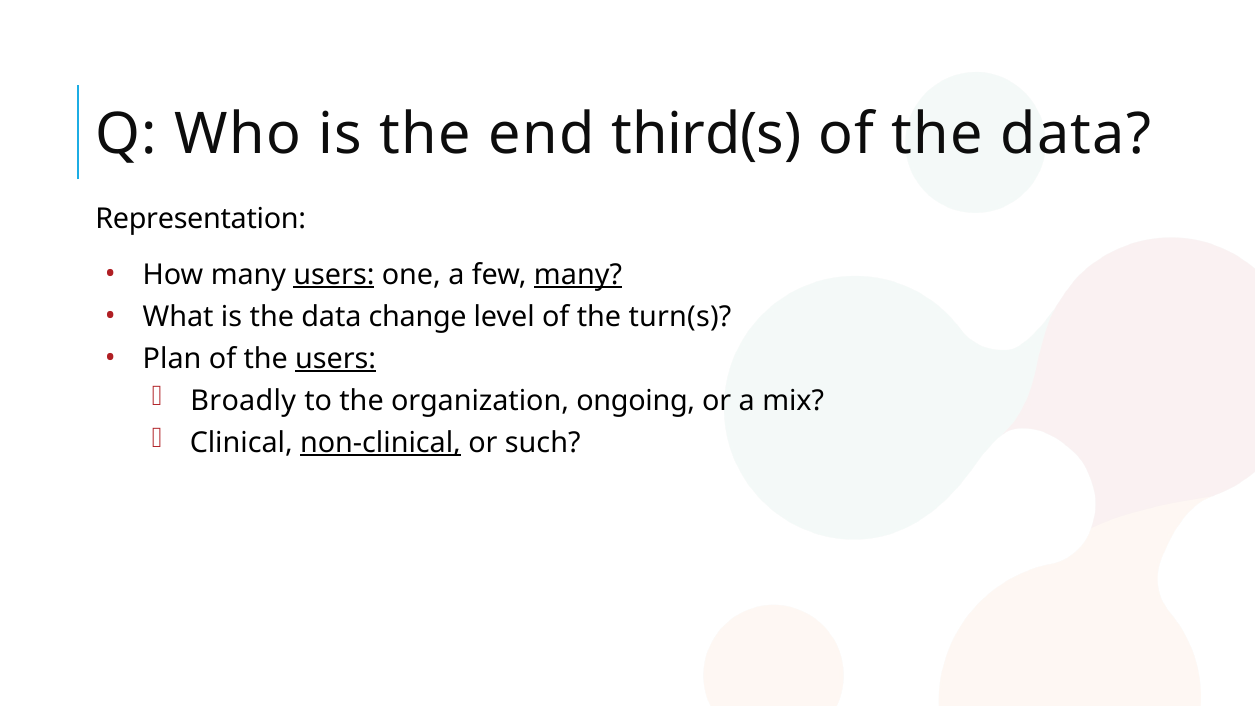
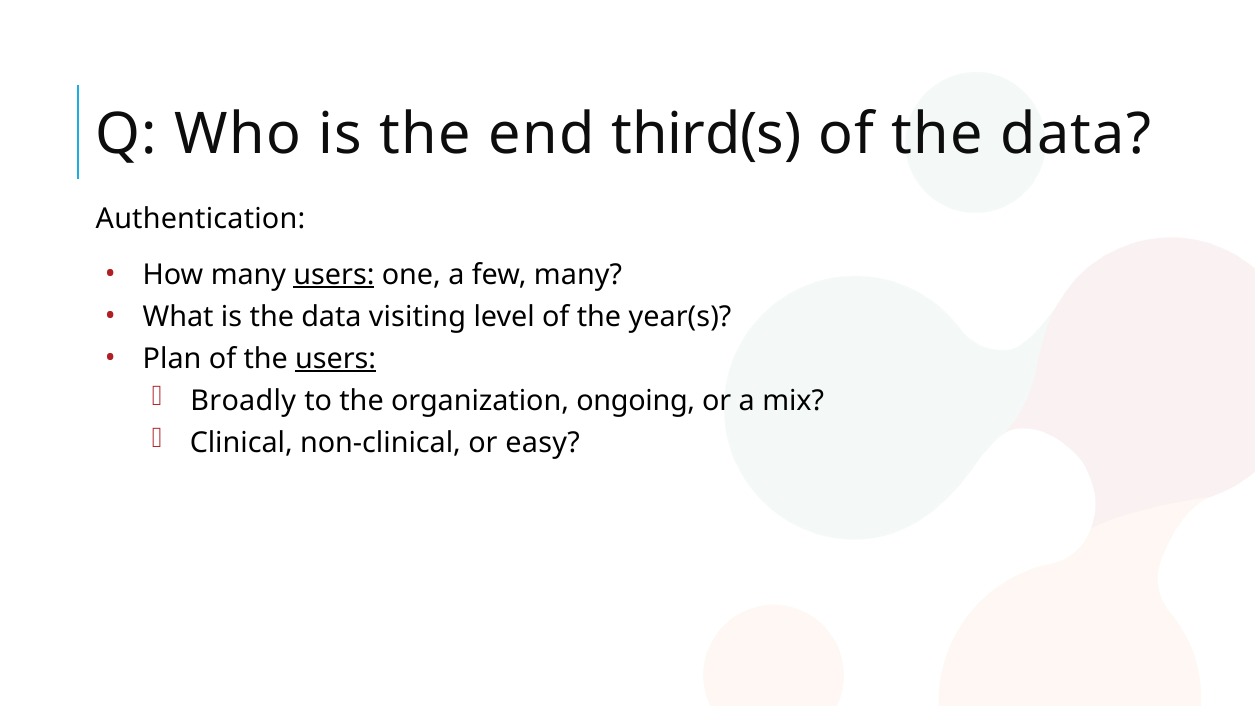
Representation: Representation -> Authentication
many at (578, 275) underline: present -> none
change: change -> visiting
turn(s: turn(s -> year(s
non-clinical underline: present -> none
such: such -> easy
